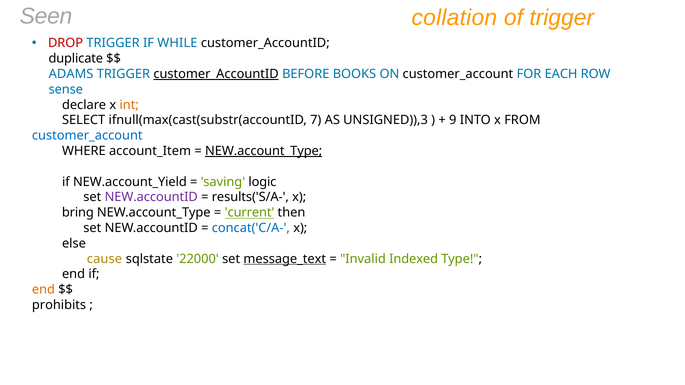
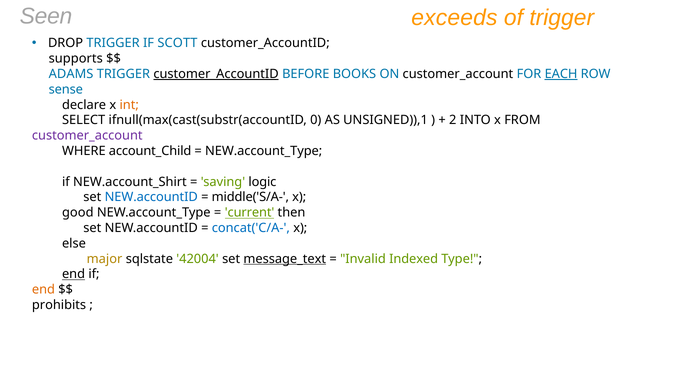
collation: collation -> exceeds
DROP colour: red -> black
WHILE: WHILE -> SCOTT
duplicate: duplicate -> supports
EACH underline: none -> present
7: 7 -> 0
UNSIGNED)),3: UNSIGNED)),3 -> UNSIGNED)),1
9: 9 -> 2
customer_account at (87, 136) colour: blue -> purple
account_Item: account_Item -> account_Child
NEW.account_Type at (264, 151) underline: present -> none
NEW.account_Yield: NEW.account_Yield -> NEW.account_Shirt
NEW.accountID at (151, 197) colour: purple -> blue
results('S/A-: results('S/A- -> middle('S/A-
bring: bring -> good
cause: cause -> major
22000: 22000 -> 42004
end at (74, 274) underline: none -> present
